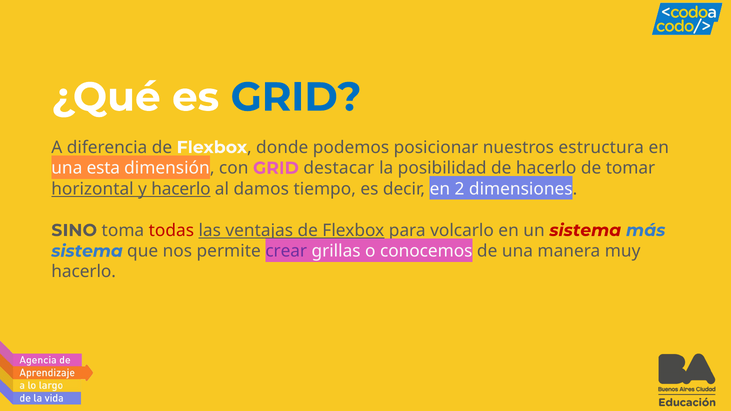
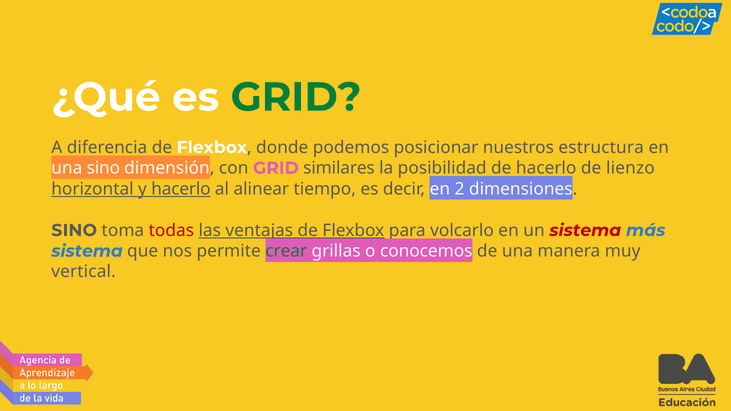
GRID at (296, 97) colour: blue -> green
una esta: esta -> sino
destacar: destacar -> similares
tomar: tomar -> lienzo
damos: damos -> alinear
crear colour: purple -> green
hacerlo at (84, 272): hacerlo -> vertical
